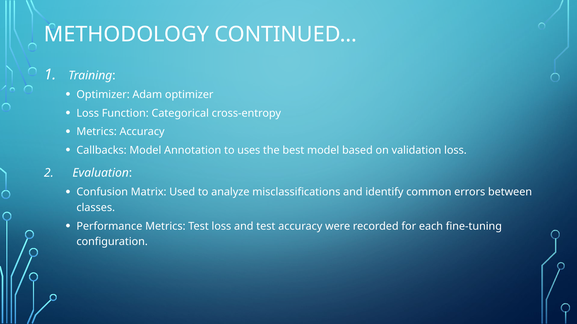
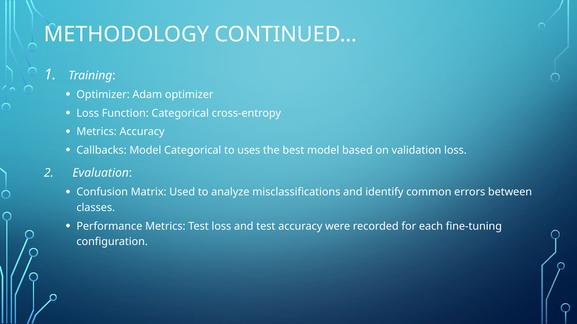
Model Annotation: Annotation -> Categorical
